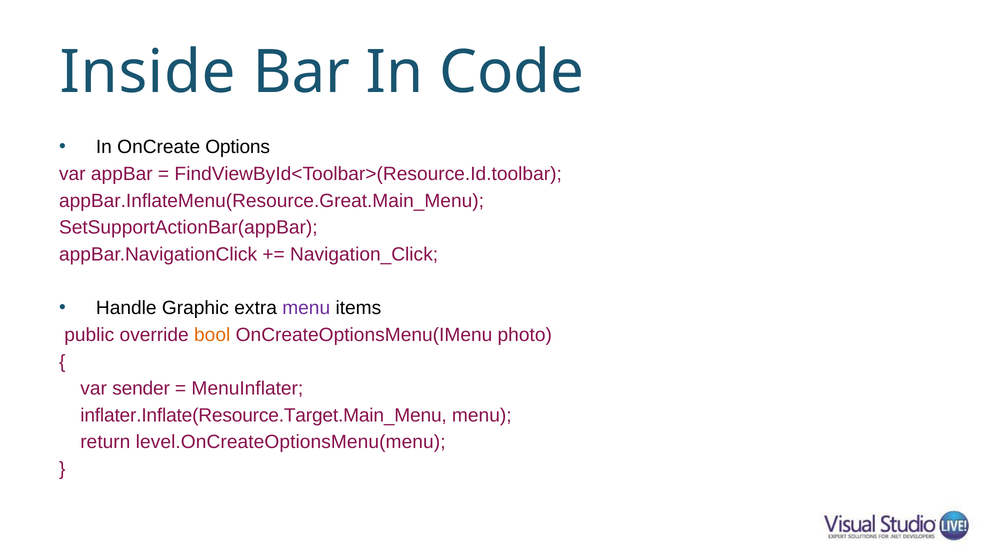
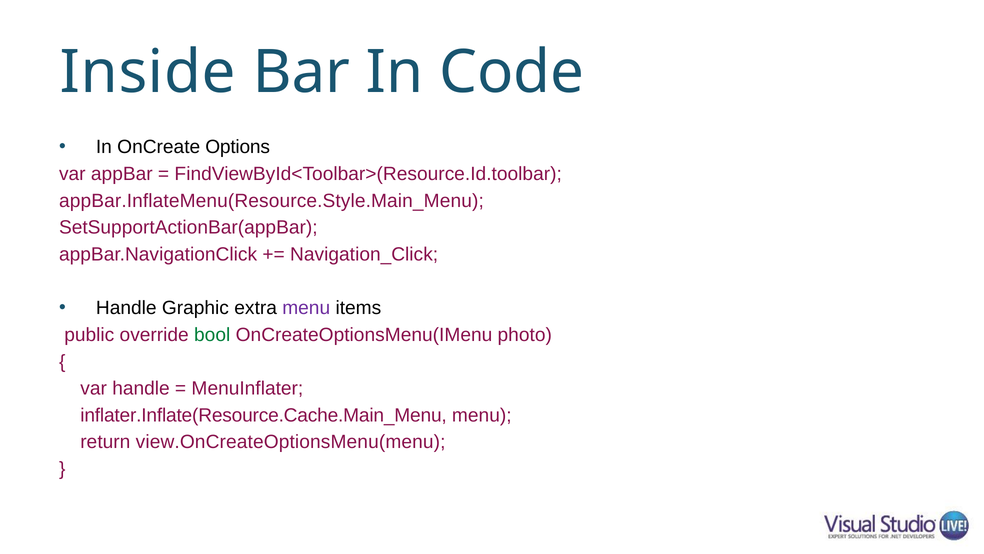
appBar.InflateMenu(Resource.Great.Main_Menu: appBar.InflateMenu(Resource.Great.Main_Menu -> appBar.InflateMenu(Resource.Style.Main_Menu
bool colour: orange -> green
var sender: sender -> handle
inflater.Inflate(Resource.Target.Main_Menu: inflater.Inflate(Resource.Target.Main_Menu -> inflater.Inflate(Resource.Cache.Main_Menu
level.OnCreateOptionsMenu(menu: level.OnCreateOptionsMenu(menu -> view.OnCreateOptionsMenu(menu
